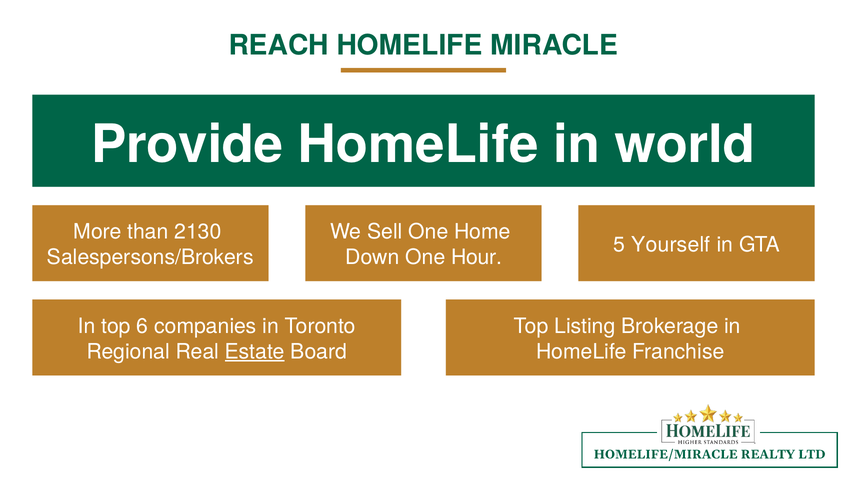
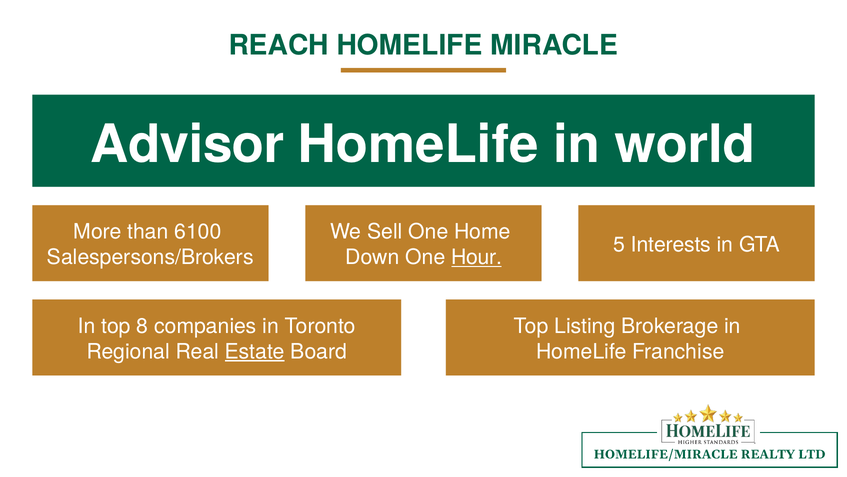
Provide: Provide -> Advisor
2130: 2130 -> 6100
Yourself: Yourself -> Interests
Hour underline: none -> present
6: 6 -> 8
